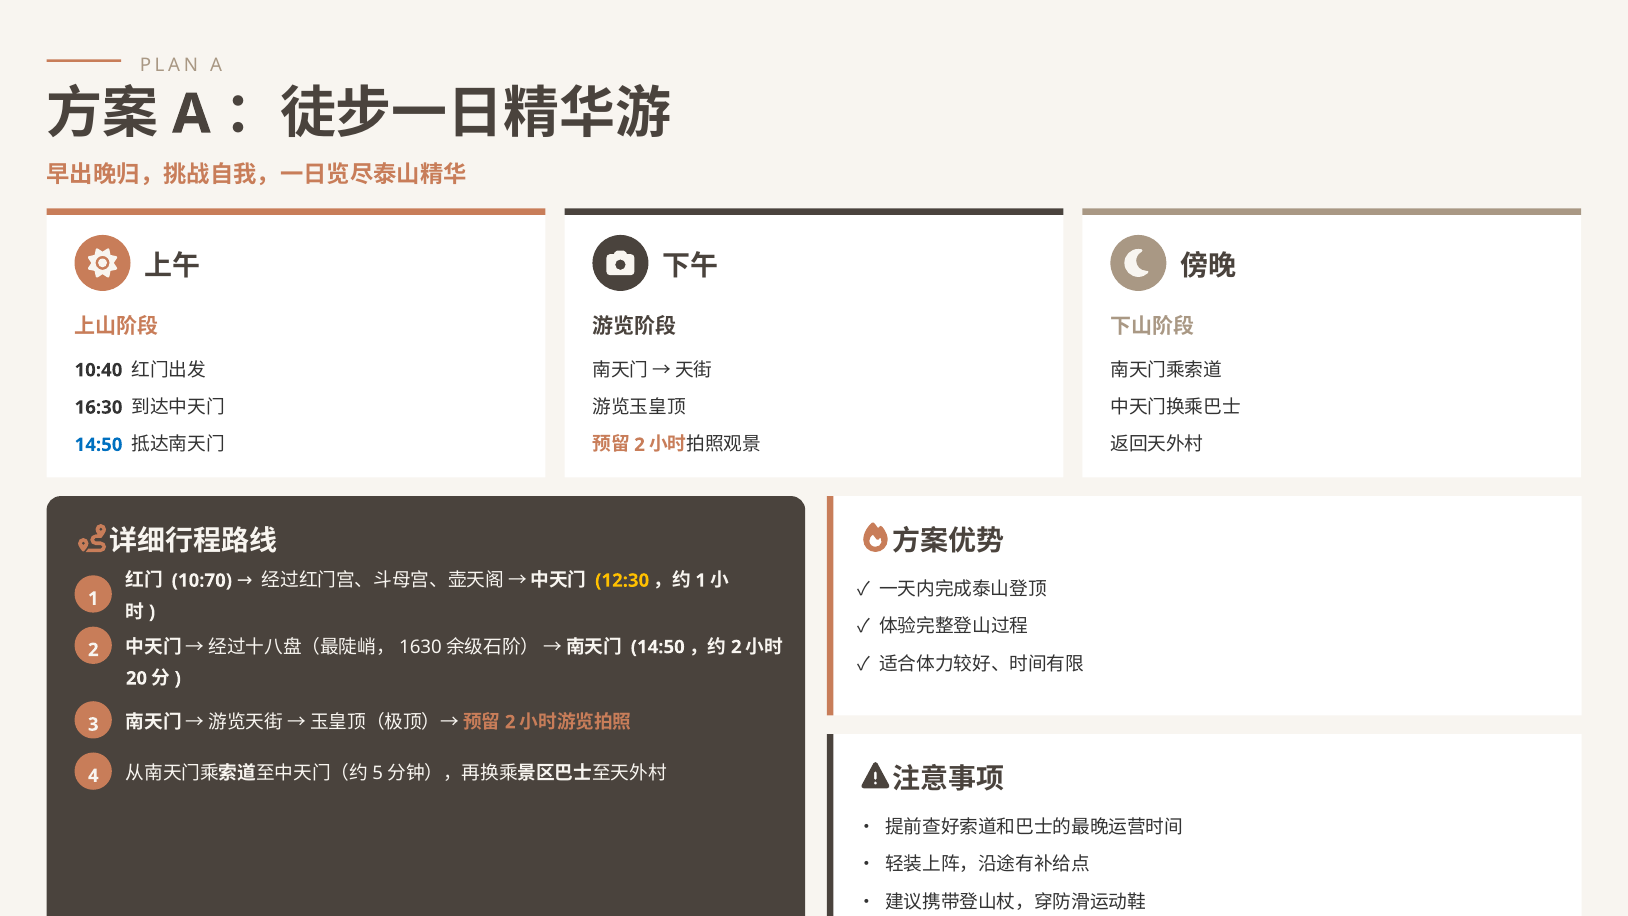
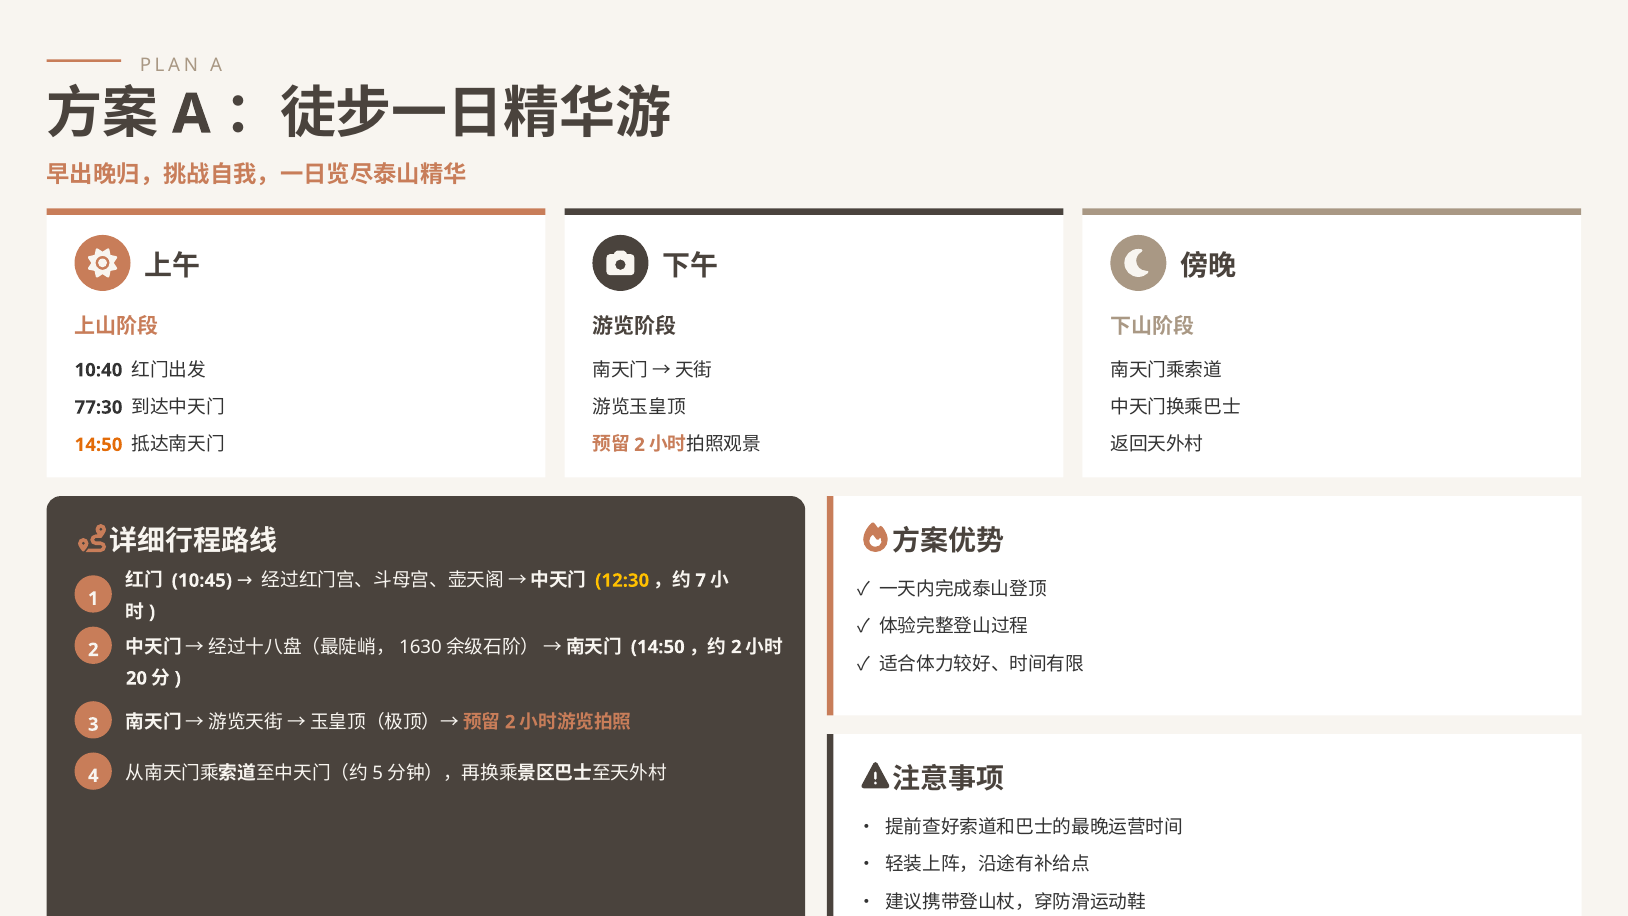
16:30: 16:30 -> 77:30
14:50 at (99, 445) colour: blue -> orange
10:70: 10:70 -> 10:45
1 at (701, 580): 1 -> 7
